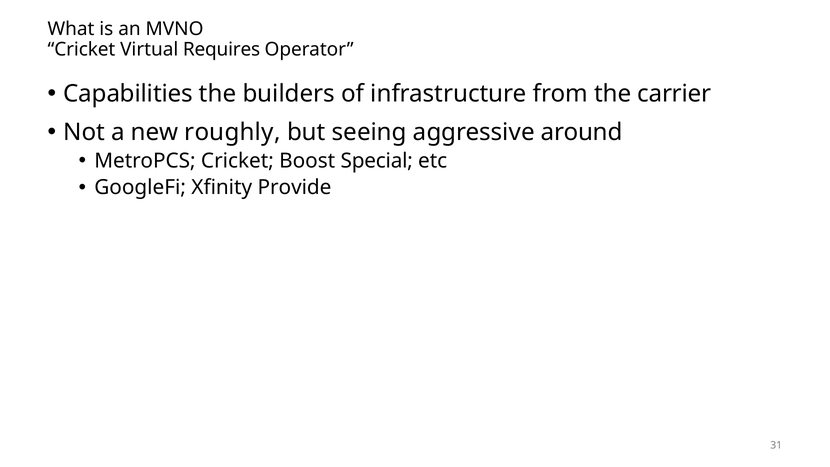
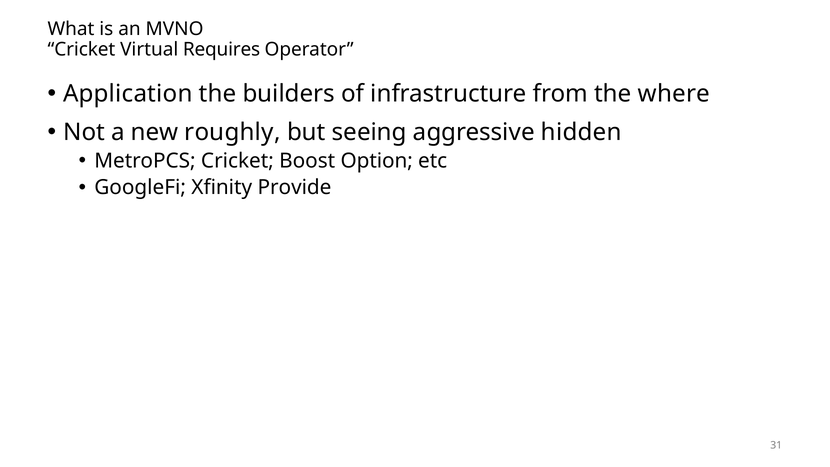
Capabilities: Capabilities -> Application
carrier: carrier -> where
around: around -> hidden
Special: Special -> Option
